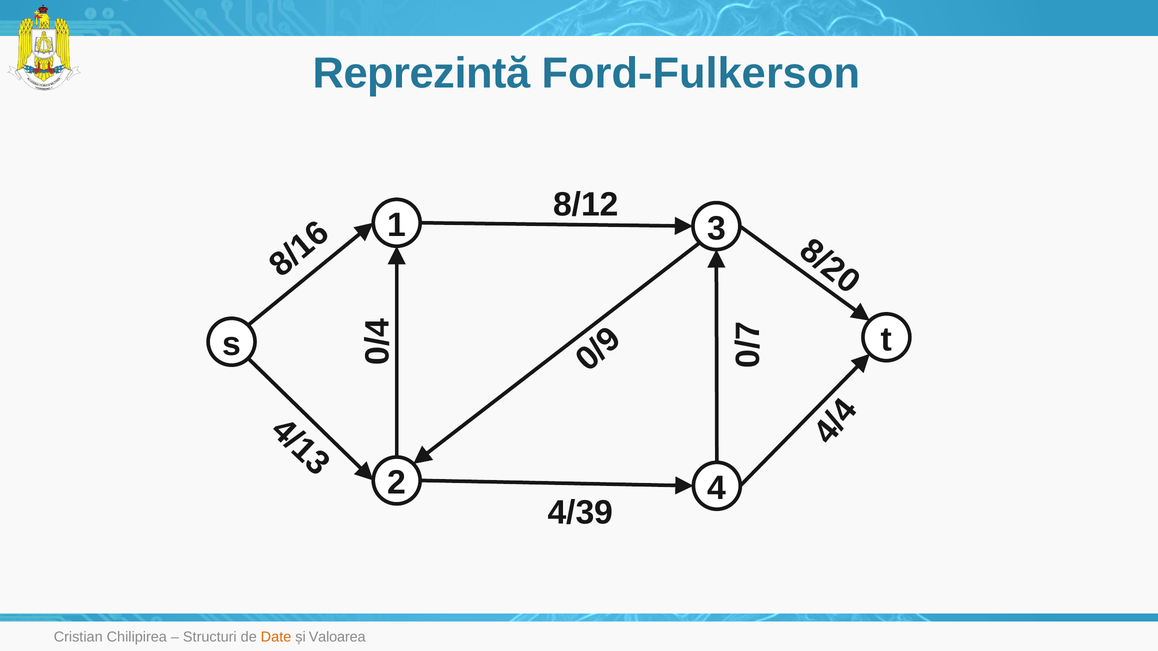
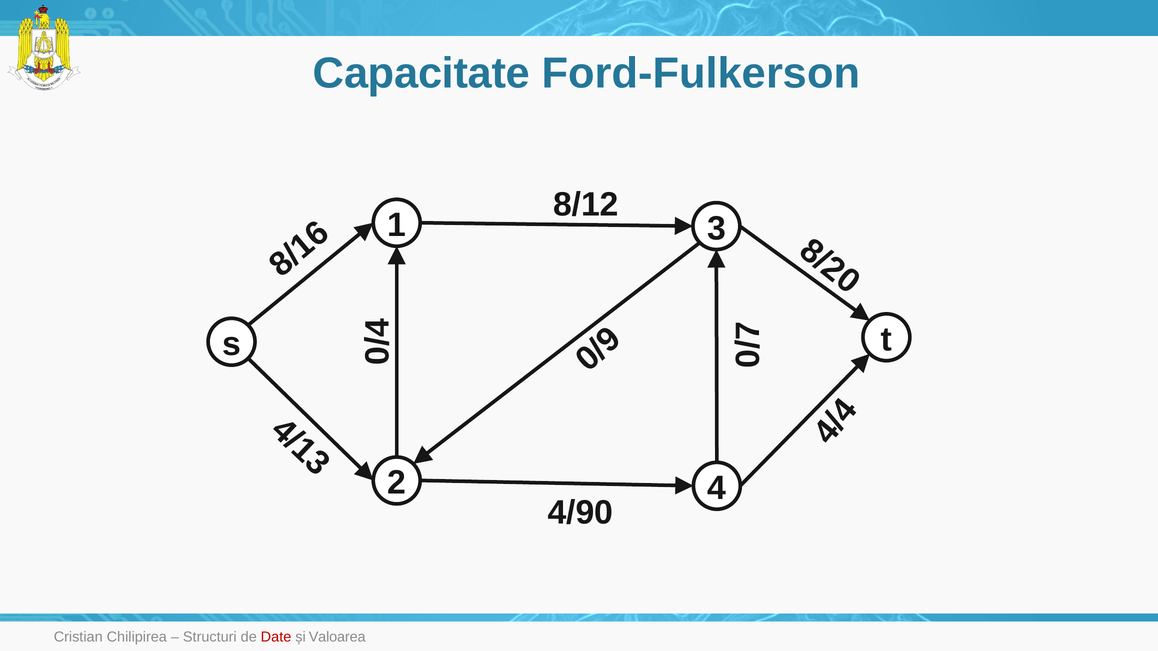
Reprezintă: Reprezintă -> Capacitate
4/39: 4/39 -> 4/90
Date colour: orange -> red
